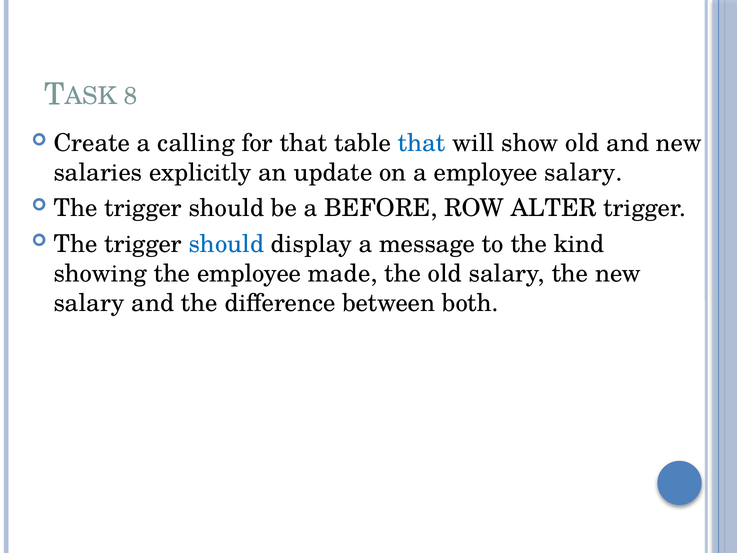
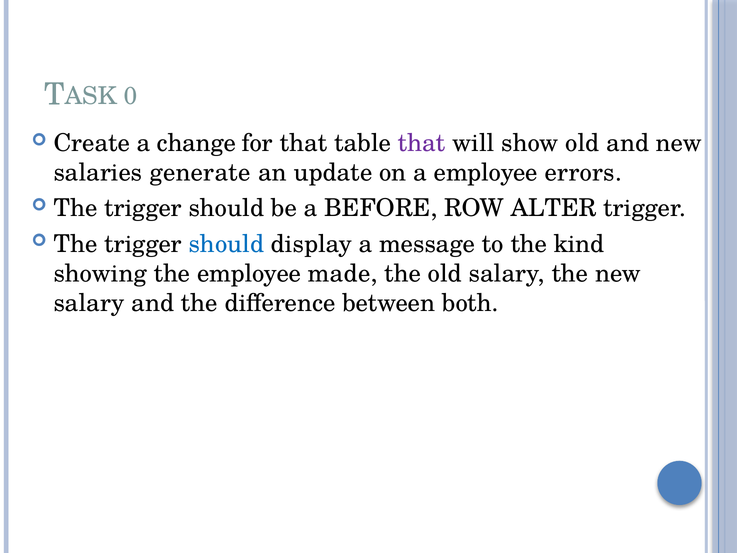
8: 8 -> 0
calling: calling -> change
that at (422, 143) colour: blue -> purple
explicitly: explicitly -> generate
employee salary: salary -> errors
